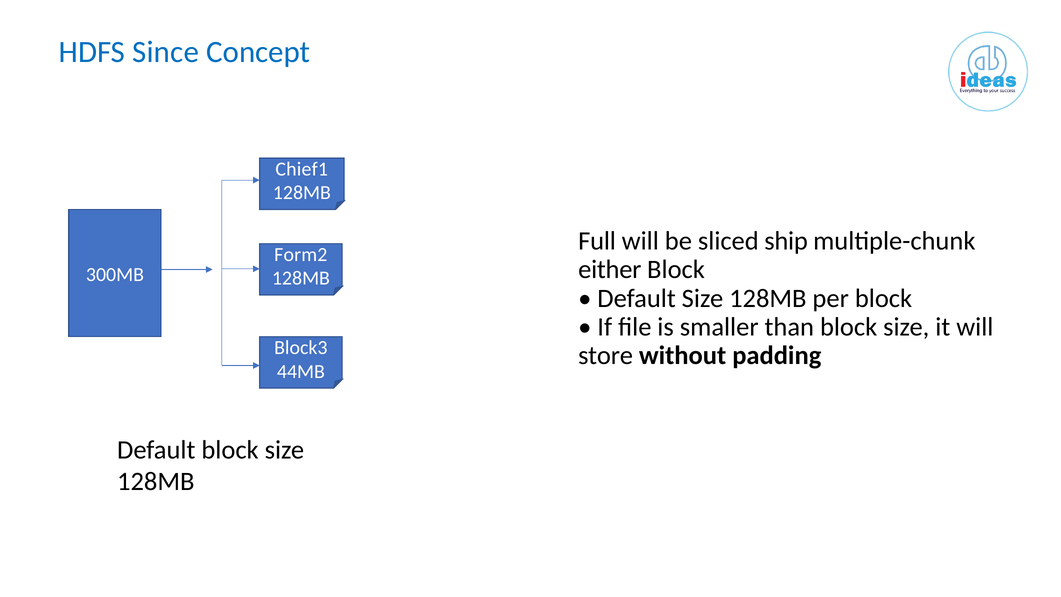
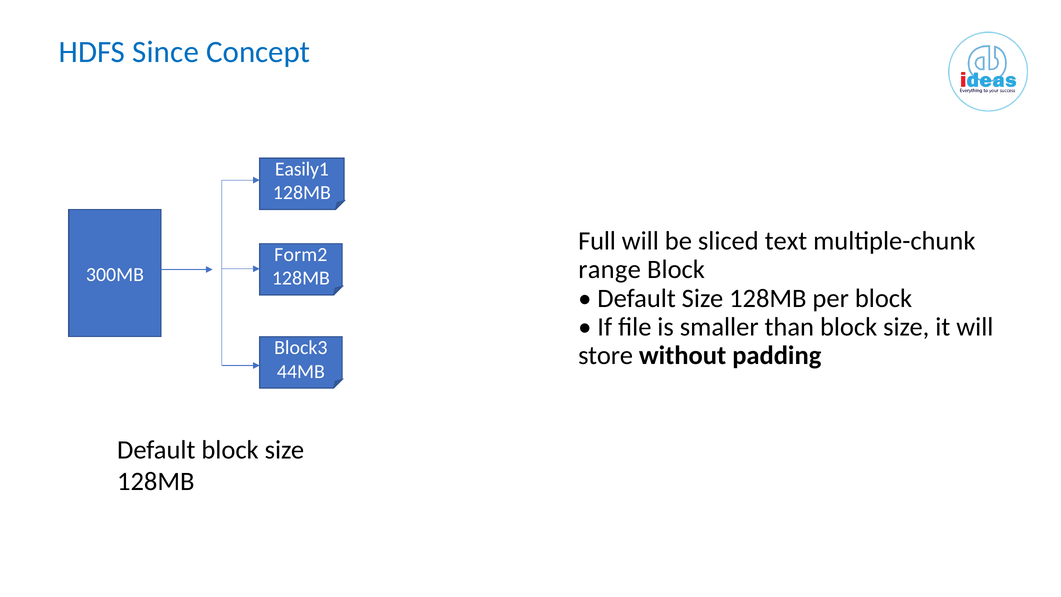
Chief1: Chief1 -> Easily1
ship: ship -> text
either: either -> range
